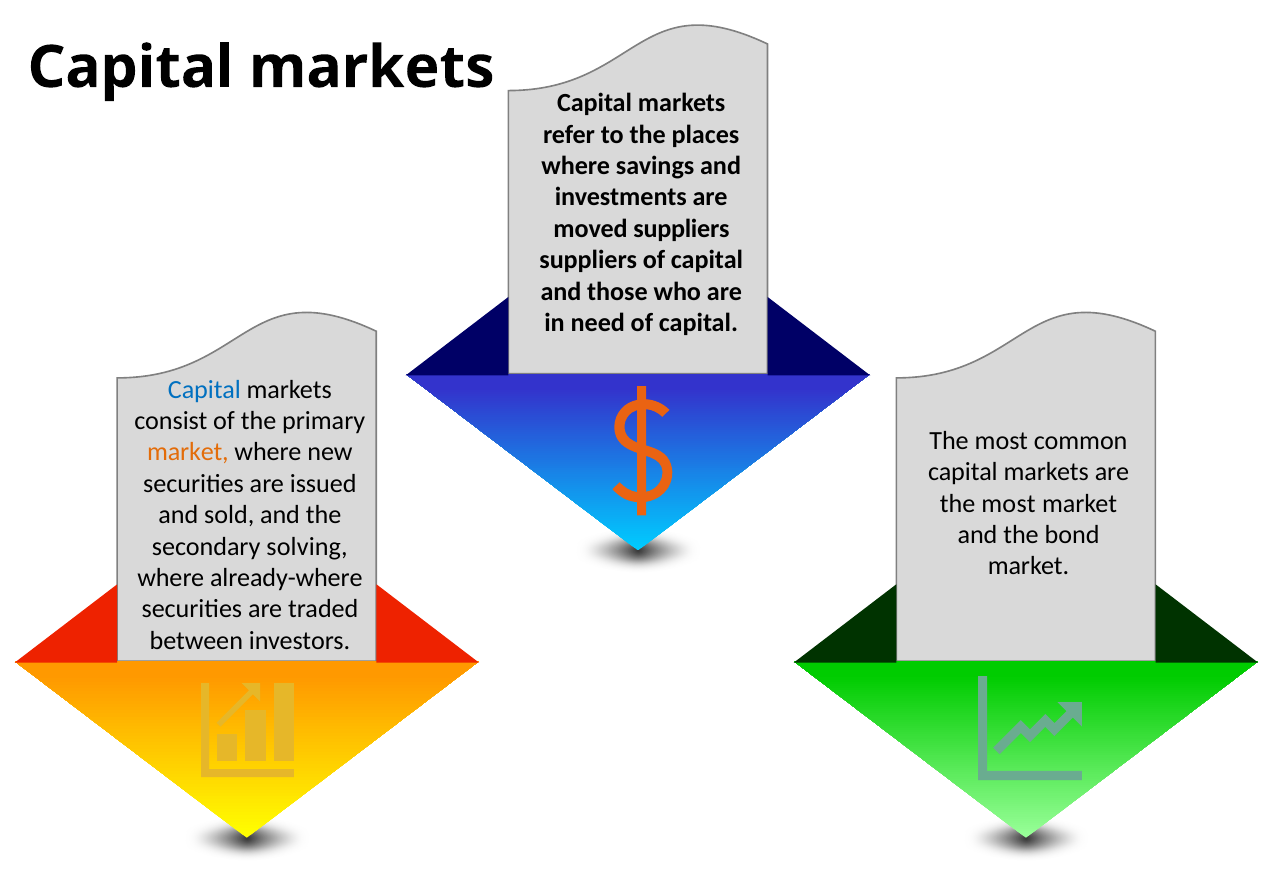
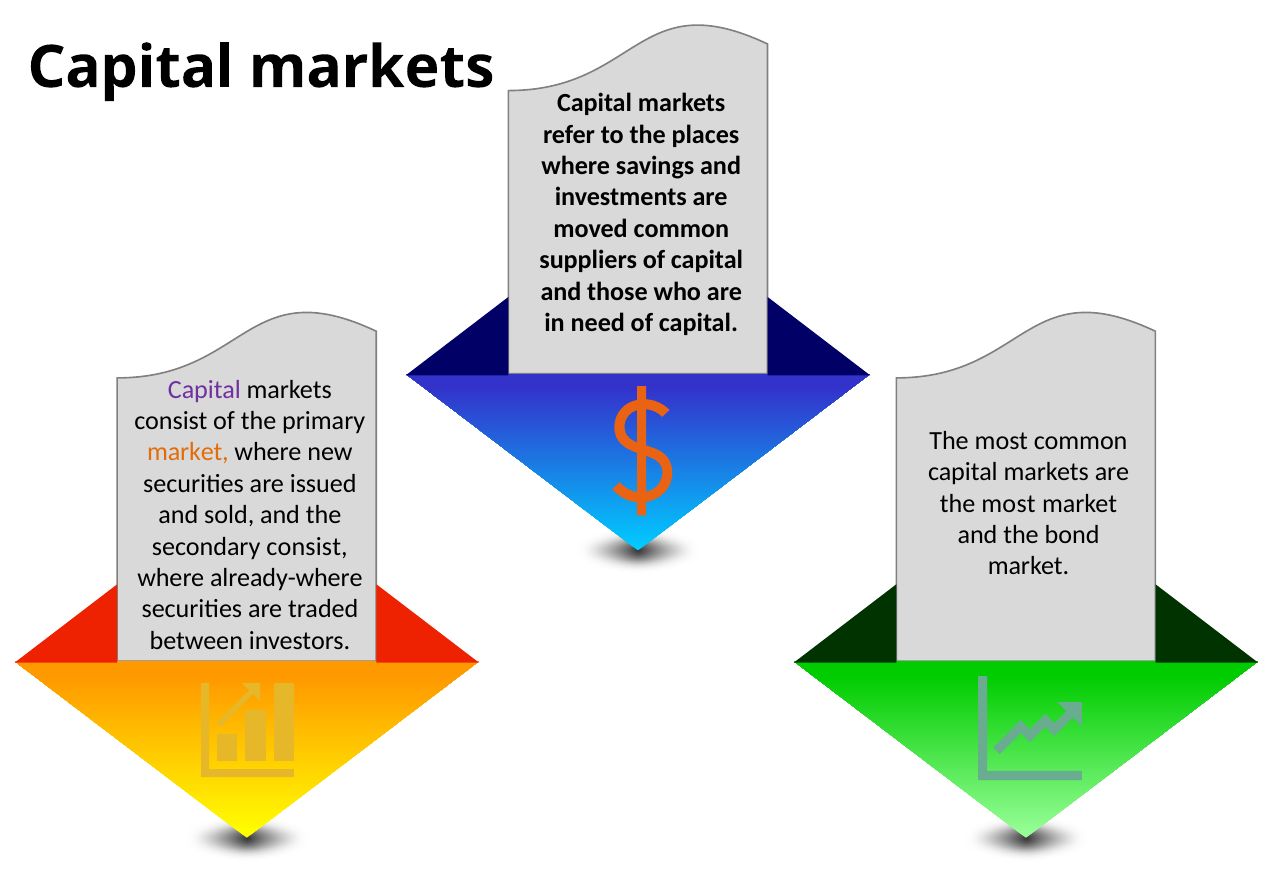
moved suppliers: suppliers -> common
Capital at (204, 390) colour: blue -> purple
secondary solving: solving -> consist
